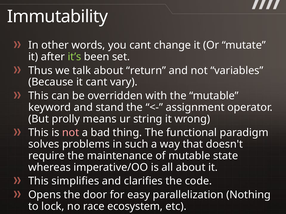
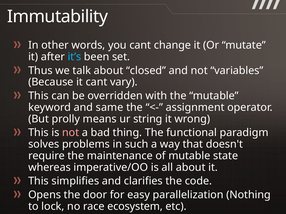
it’s colour: light green -> light blue
return: return -> closed
stand: stand -> same
